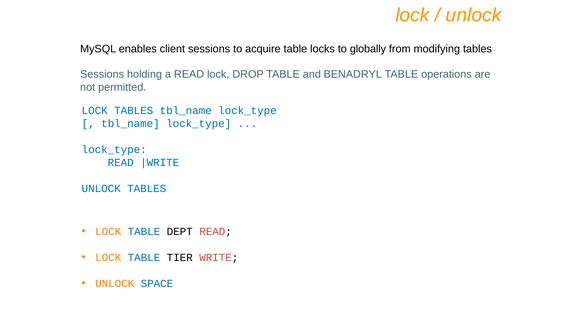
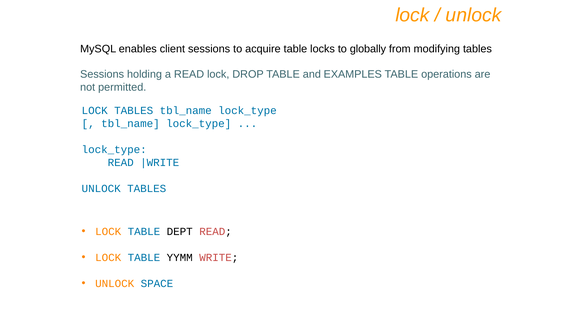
BENADRYL: BENADRYL -> EXAMPLES
TIER: TIER -> YYMM
